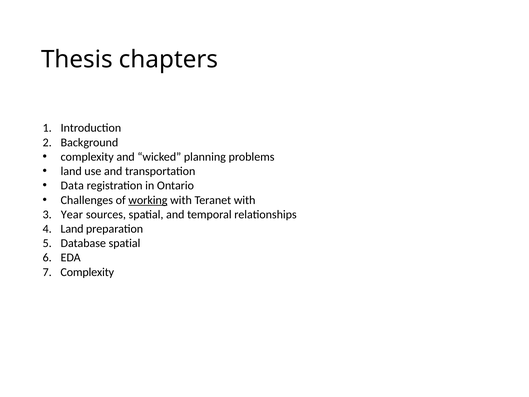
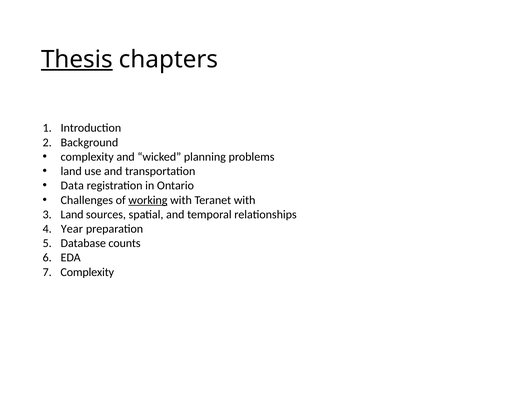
Thesis underline: none -> present
Year at (72, 214): Year -> Land
Land at (72, 229): Land -> Year
Database spatial: spatial -> counts
